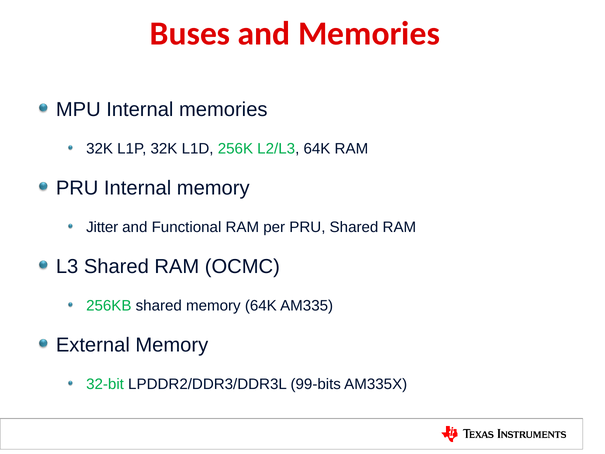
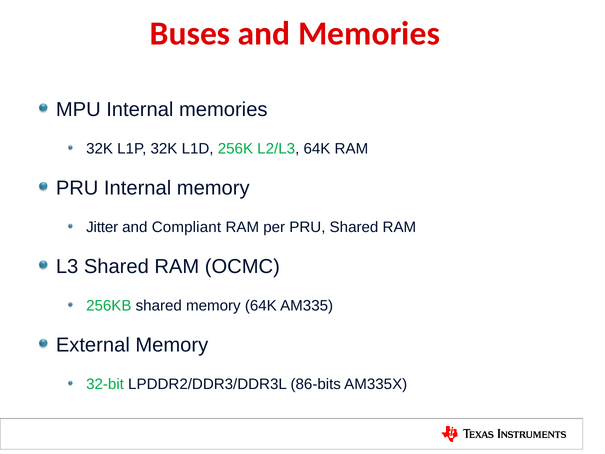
Functional: Functional -> Compliant
99-bits: 99-bits -> 86-bits
